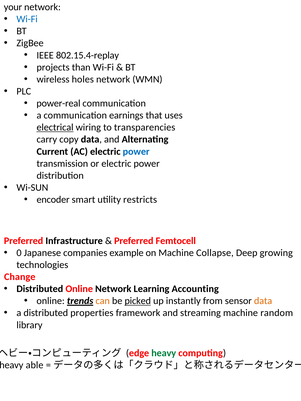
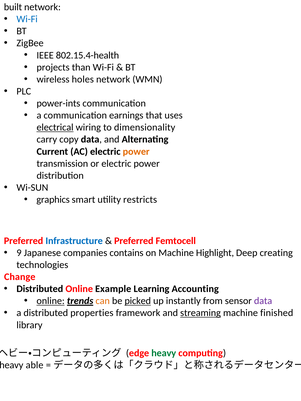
your: your -> built
802.15.4-replay: 802.15.4-replay -> 802.15.4-health
power-real: power-real -> power-ints
transparencies: transparencies -> dimensionality
power at (136, 152) colour: blue -> orange
encoder: encoder -> graphics
Infrastructure colour: black -> blue
0: 0 -> 9
example: example -> contains
Collapse: Collapse -> Highlight
growing: growing -> creating
Online Network: Network -> Example
online at (51, 301) underline: none -> present
data at (263, 301) colour: orange -> purple
streaming underline: none -> present
random: random -> finished
